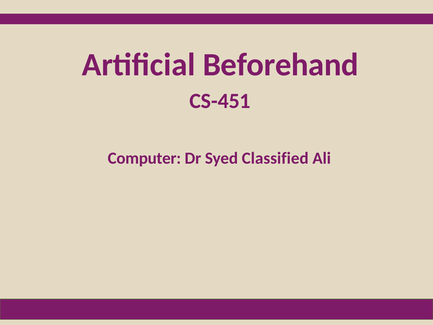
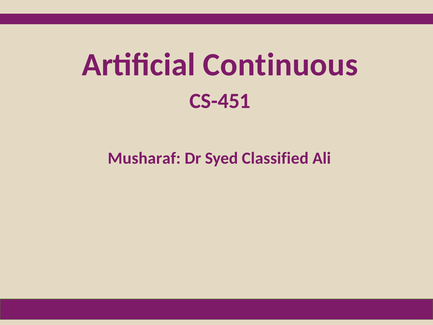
Beforehand: Beforehand -> Continuous
Computer: Computer -> Musharaf
